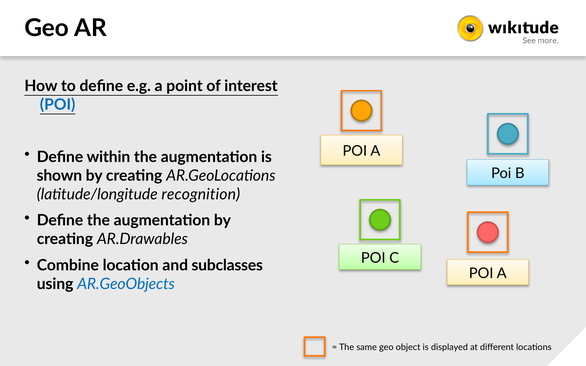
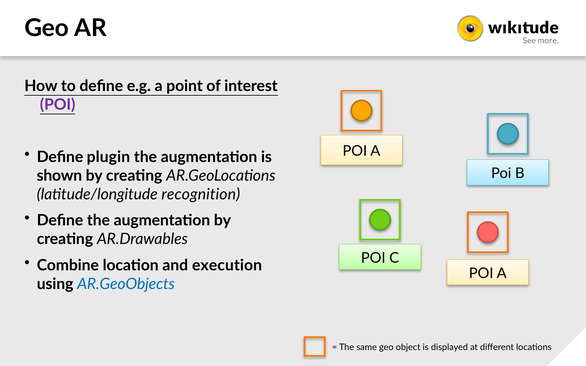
POI at (58, 105) colour: blue -> purple
within: within -> plugin
subclasses: subclasses -> execution
